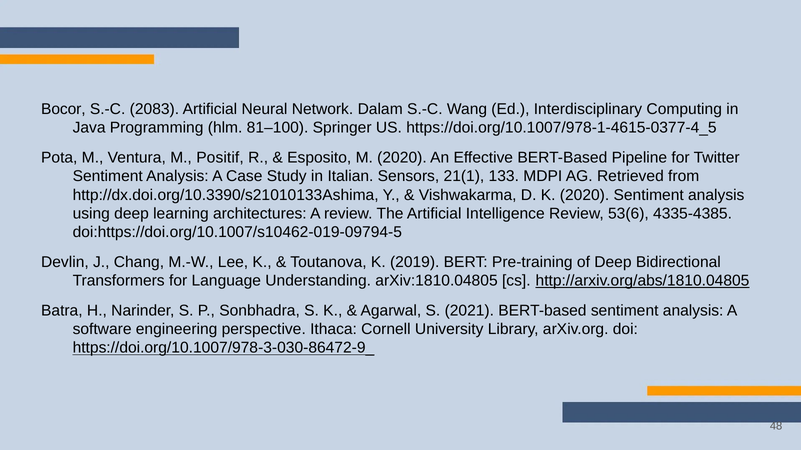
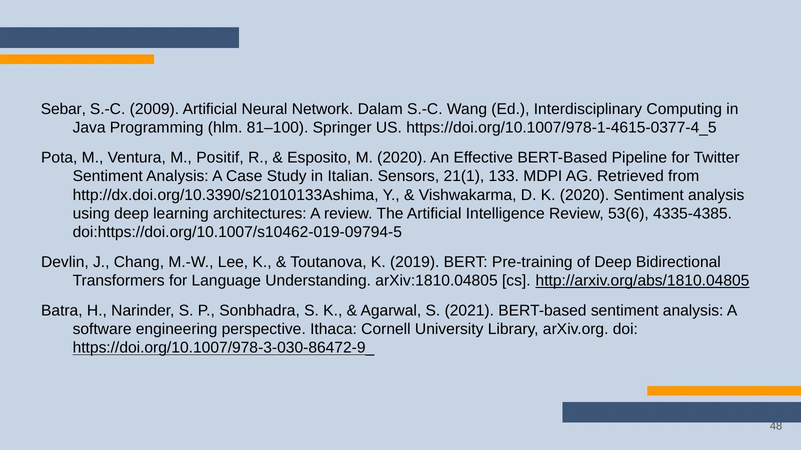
Bocor: Bocor -> Sebar
2083: 2083 -> 2009
